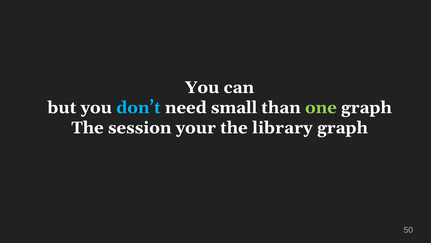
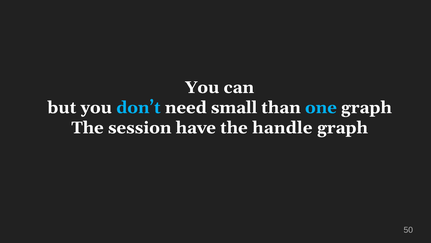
one colour: light green -> light blue
your: your -> have
library: library -> handle
